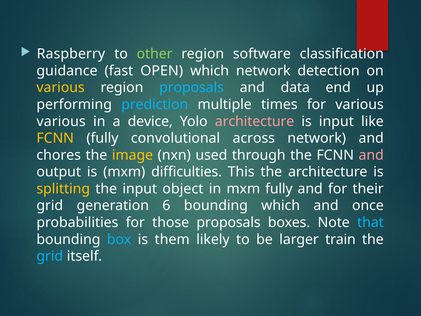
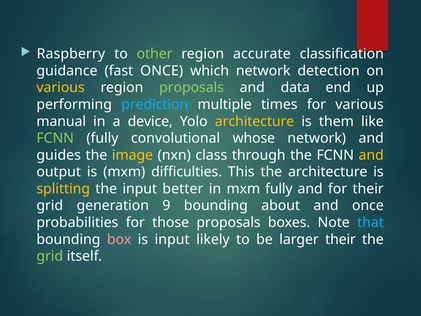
software: software -> accurate
fast OPEN: OPEN -> ONCE
proposals at (192, 88) colour: light blue -> light green
various at (61, 121): various -> manual
architecture at (255, 121) colour: pink -> yellow
is input: input -> them
FCNN at (55, 138) colour: yellow -> light green
across: across -> whose
chores: chores -> guides
used: used -> class
and at (371, 155) colour: pink -> yellow
object: object -> better
6: 6 -> 9
bounding which: which -> about
box colour: light blue -> pink
is them: them -> input
larger train: train -> their
grid at (50, 256) colour: light blue -> light green
